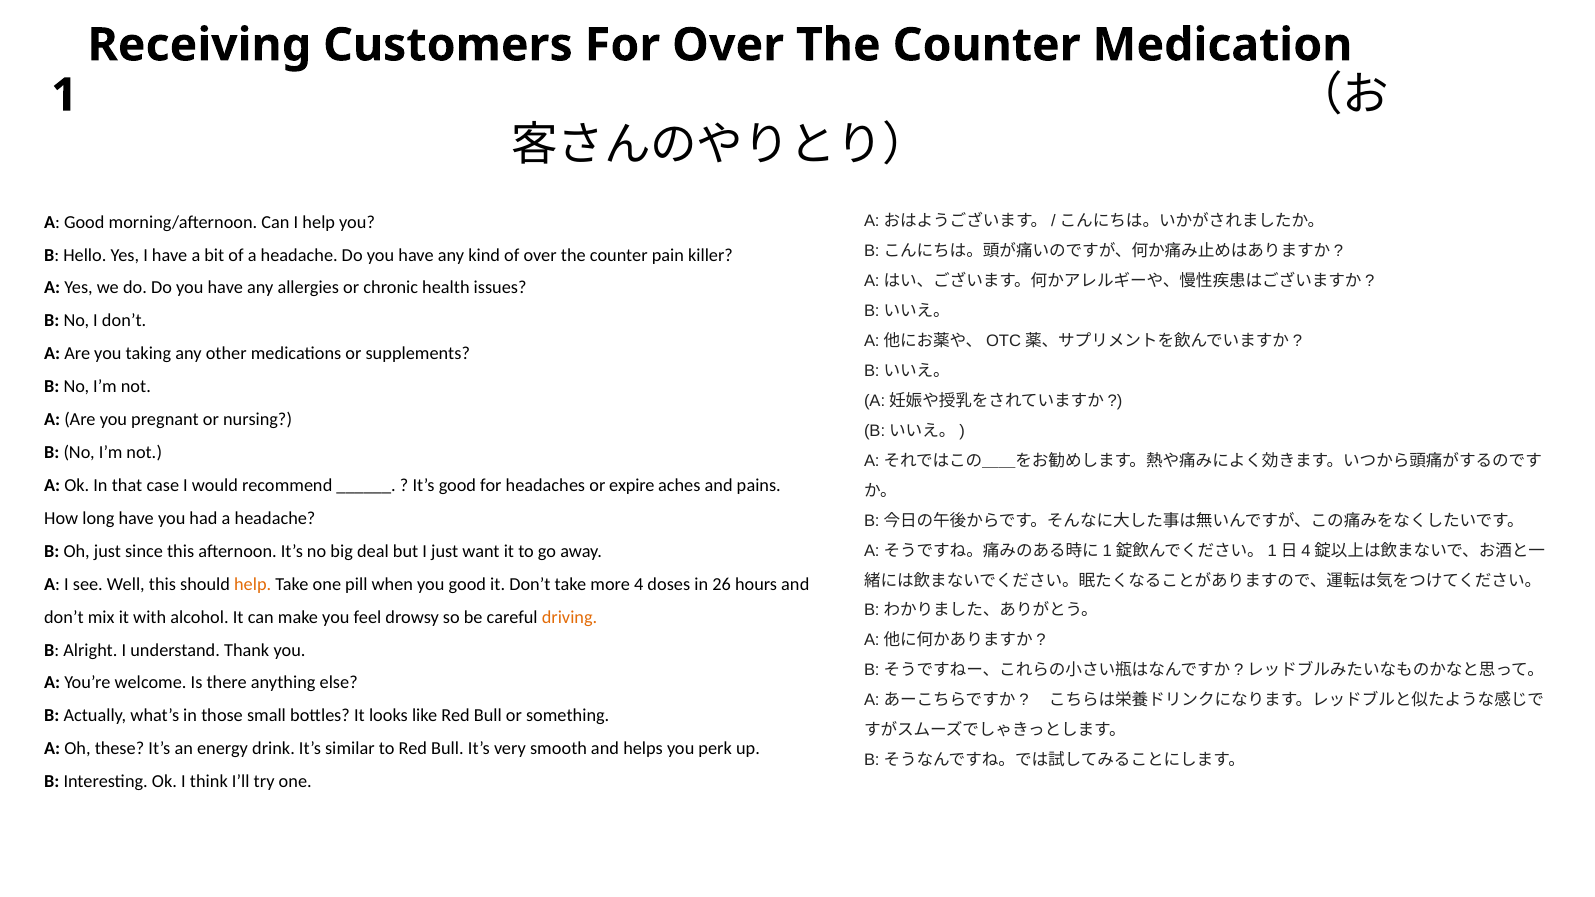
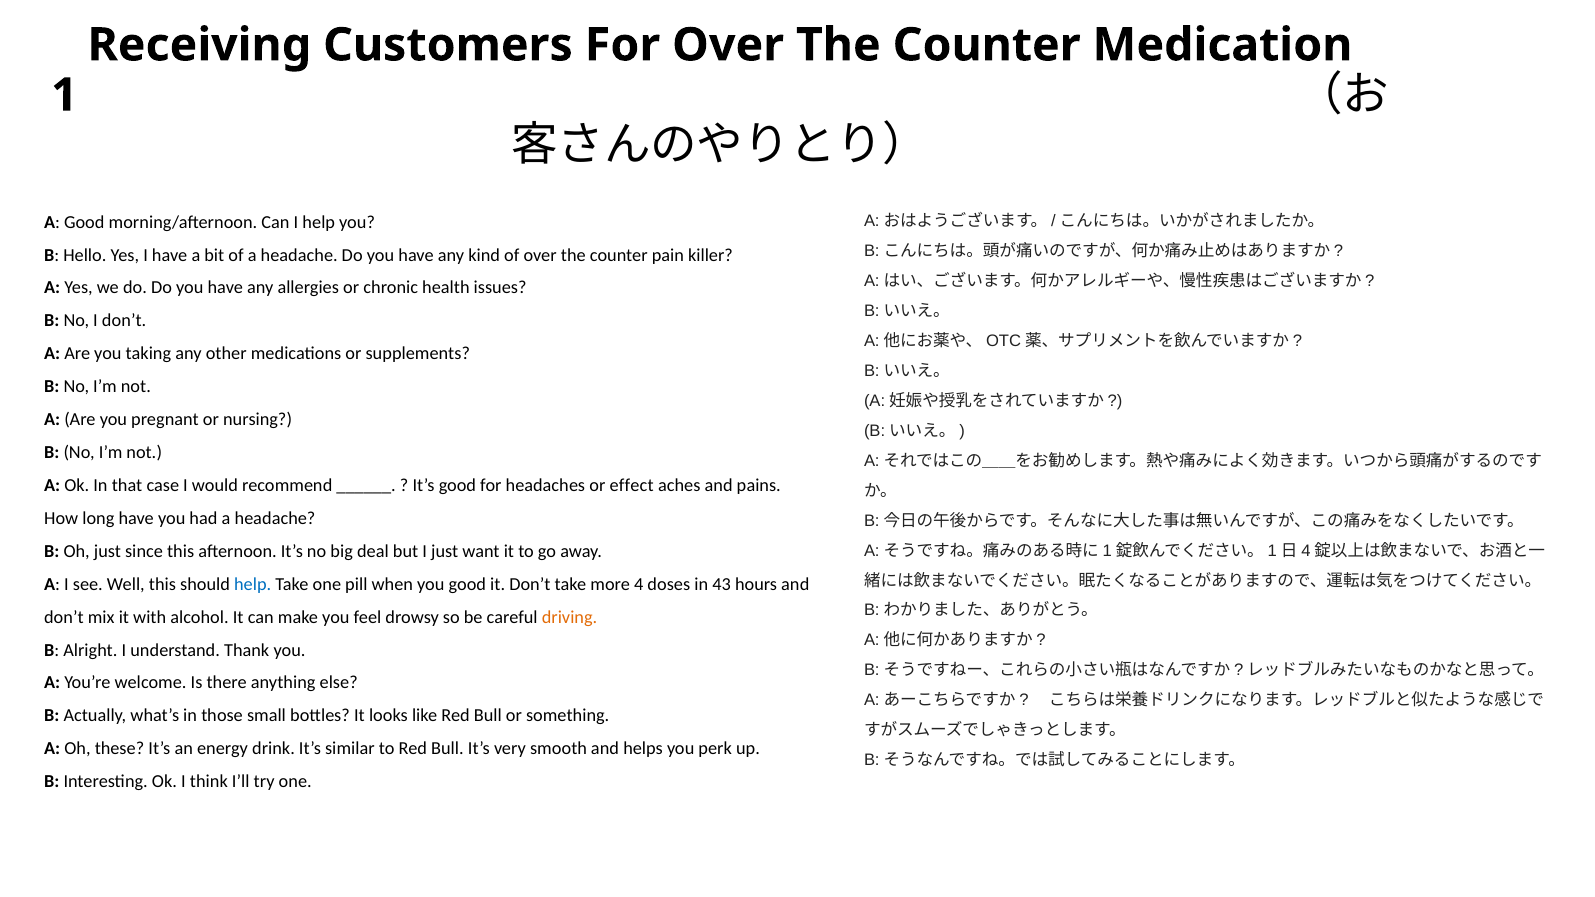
expire: expire -> effect
help at (253, 584) colour: orange -> blue
26: 26 -> 43
